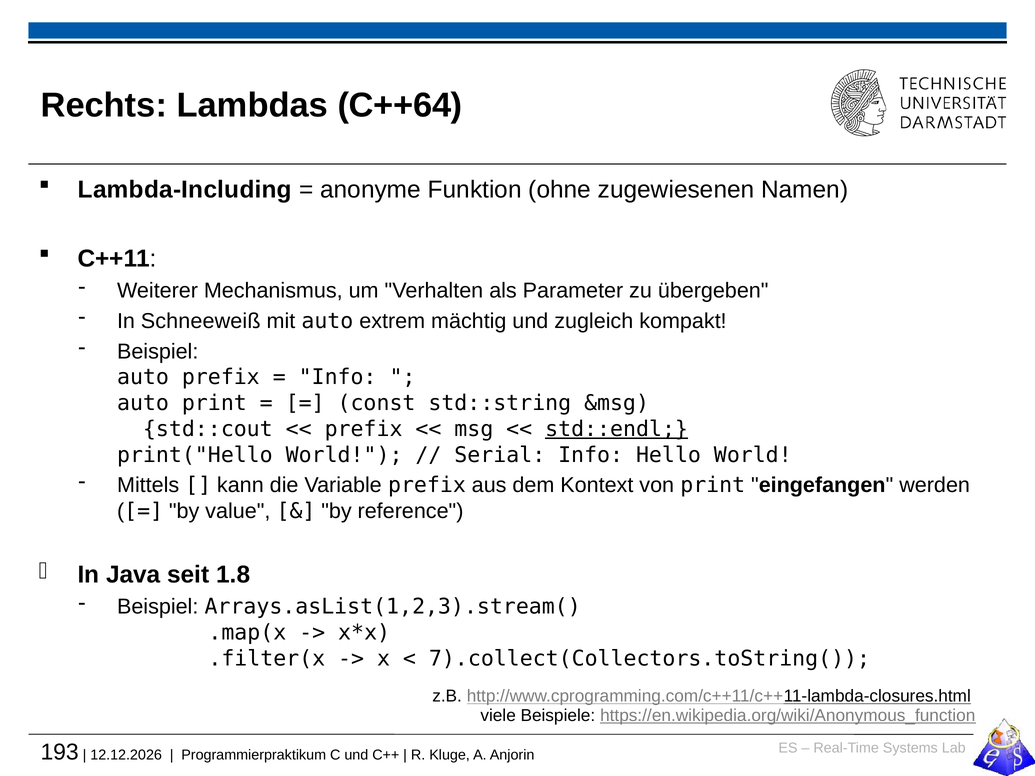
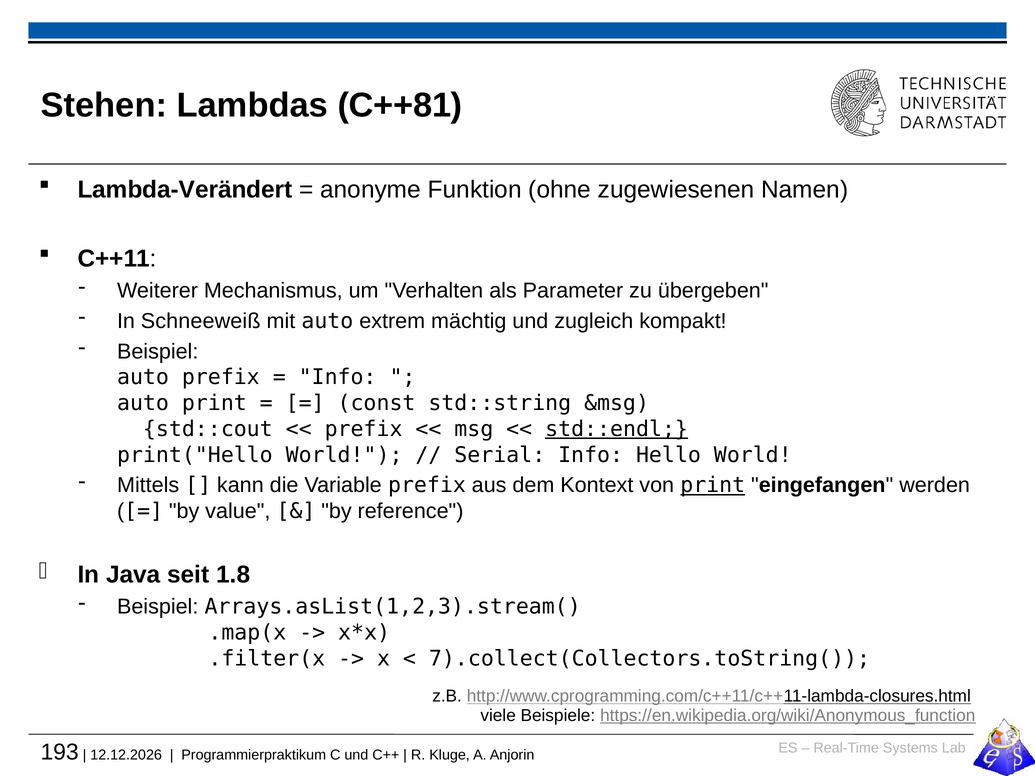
Rechts: Rechts -> Stehen
C++64: C++64 -> C++81
Lambda-Including: Lambda-Including -> Lambda-Verändert
print at (713, 486) underline: none -> present
